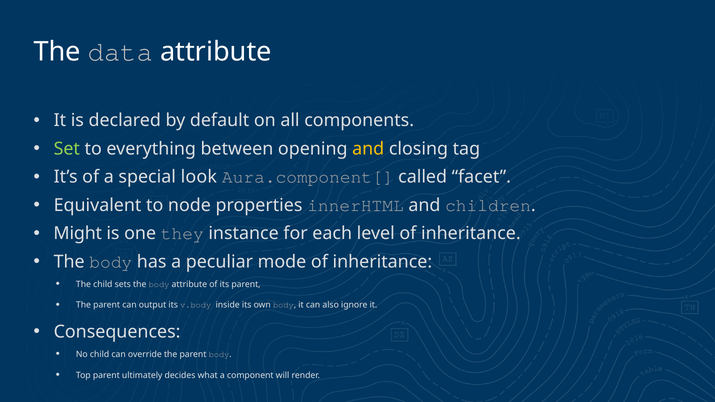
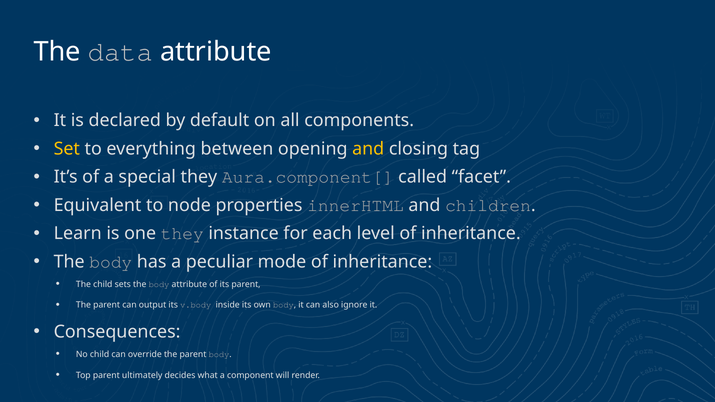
Set colour: light green -> yellow
special look: look -> they
Might: Might -> Learn
